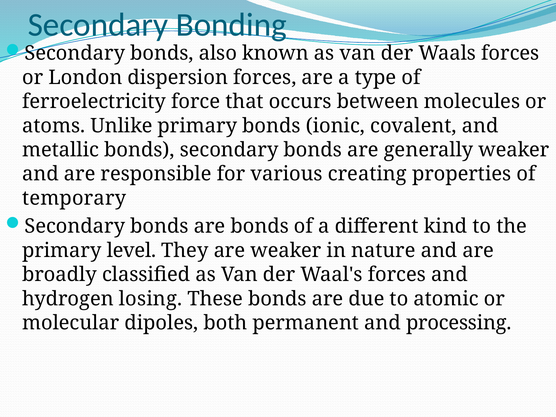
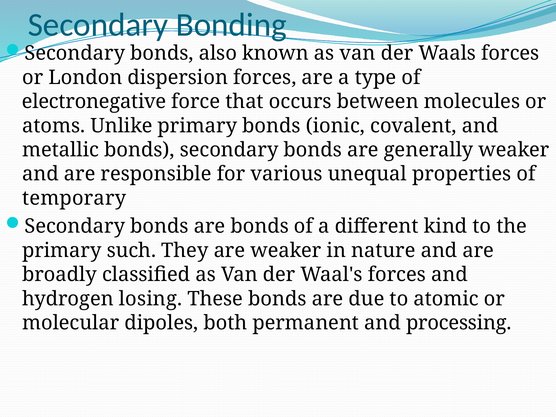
ferroelectricity: ferroelectricity -> electronegative
creating: creating -> unequal
level: level -> such
